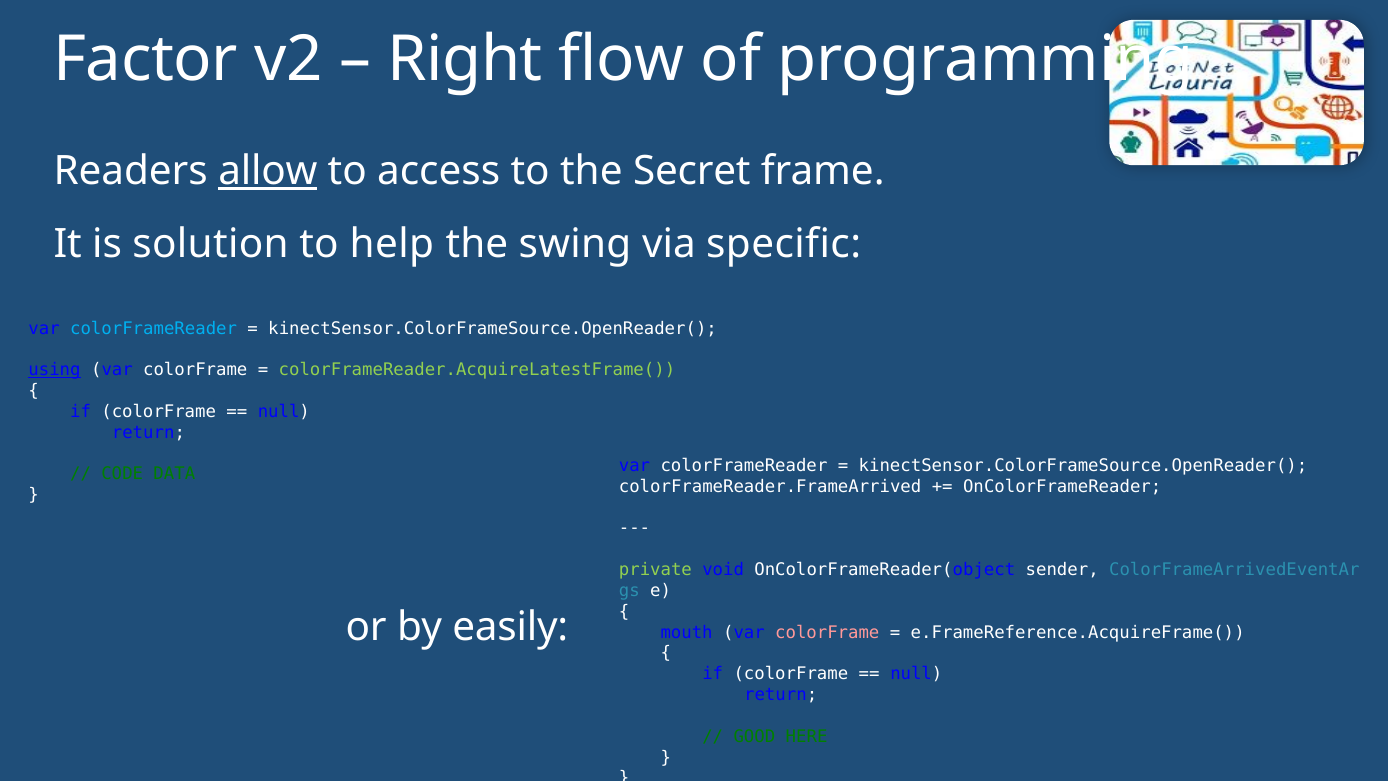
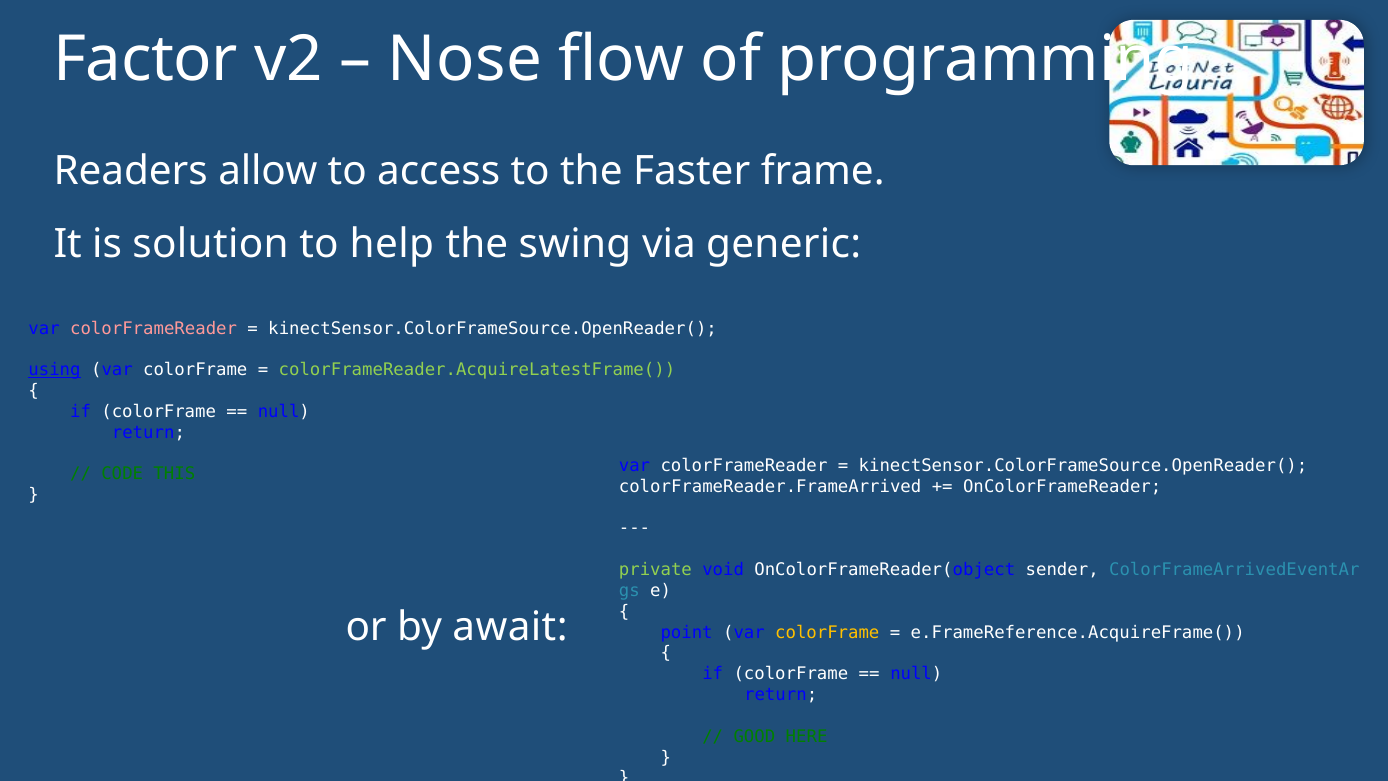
Right: Right -> Nose
allow underline: present -> none
Secret: Secret -> Faster
specific: specific -> generic
colorFrameReader at (154, 328) colour: light blue -> pink
DATA: DATA -> THIS
easily: easily -> await
mouth: mouth -> point
colorFrame at (827, 632) colour: pink -> yellow
